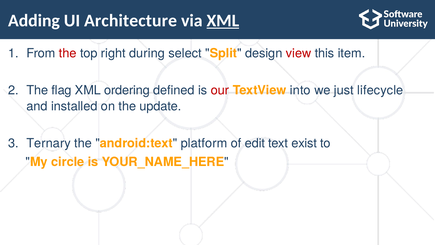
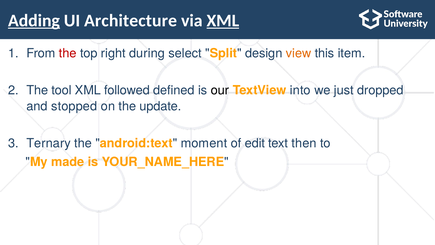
Adding underline: none -> present
view colour: red -> orange
flag: flag -> tool
ordering: ordering -> followed
our colour: red -> black
lifecycle: lifecycle -> dropped
installed: installed -> stopped
platform: platform -> moment
exist: exist -> then
circle: circle -> made
